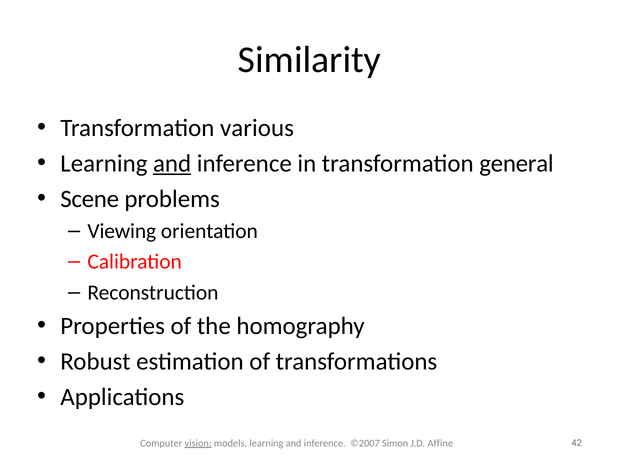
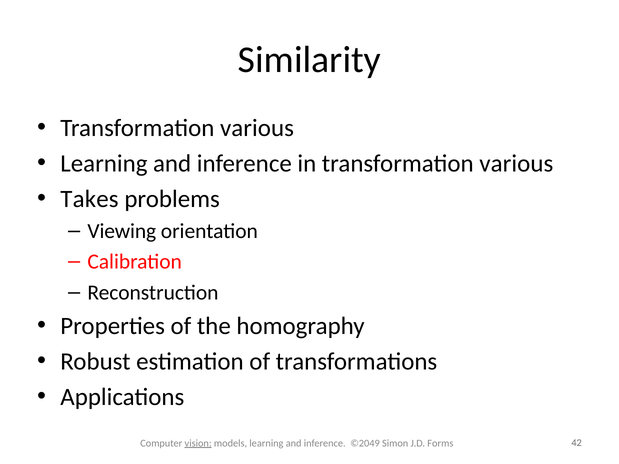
and at (172, 164) underline: present -> none
in transformation general: general -> various
Scene: Scene -> Takes
©2007: ©2007 -> ©2049
Affine: Affine -> Forms
